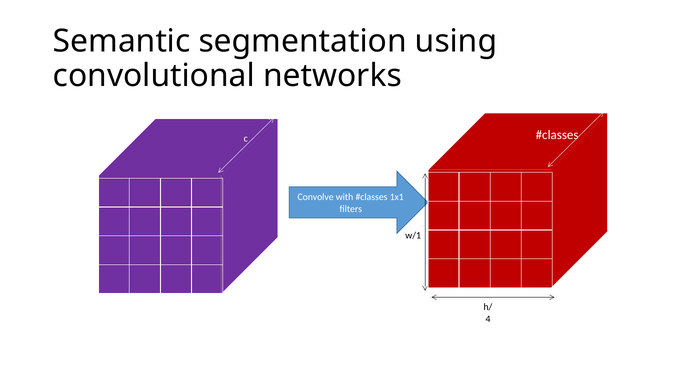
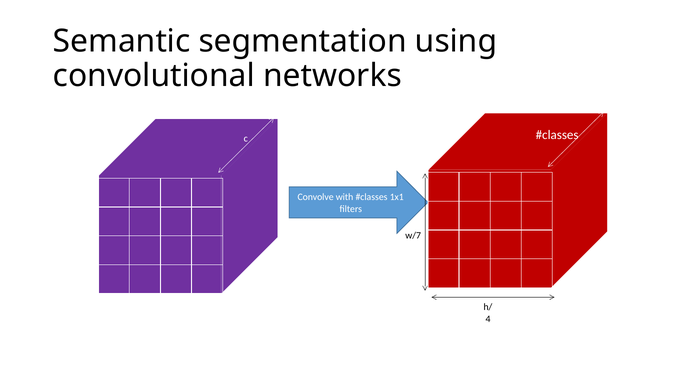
w/1: w/1 -> w/7
